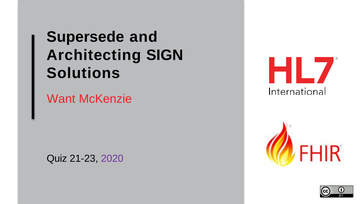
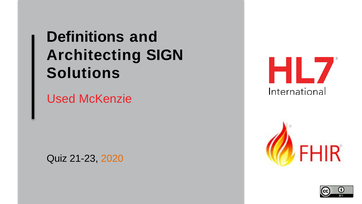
Supersede: Supersede -> Definitions
Want: Want -> Used
2020 colour: purple -> orange
